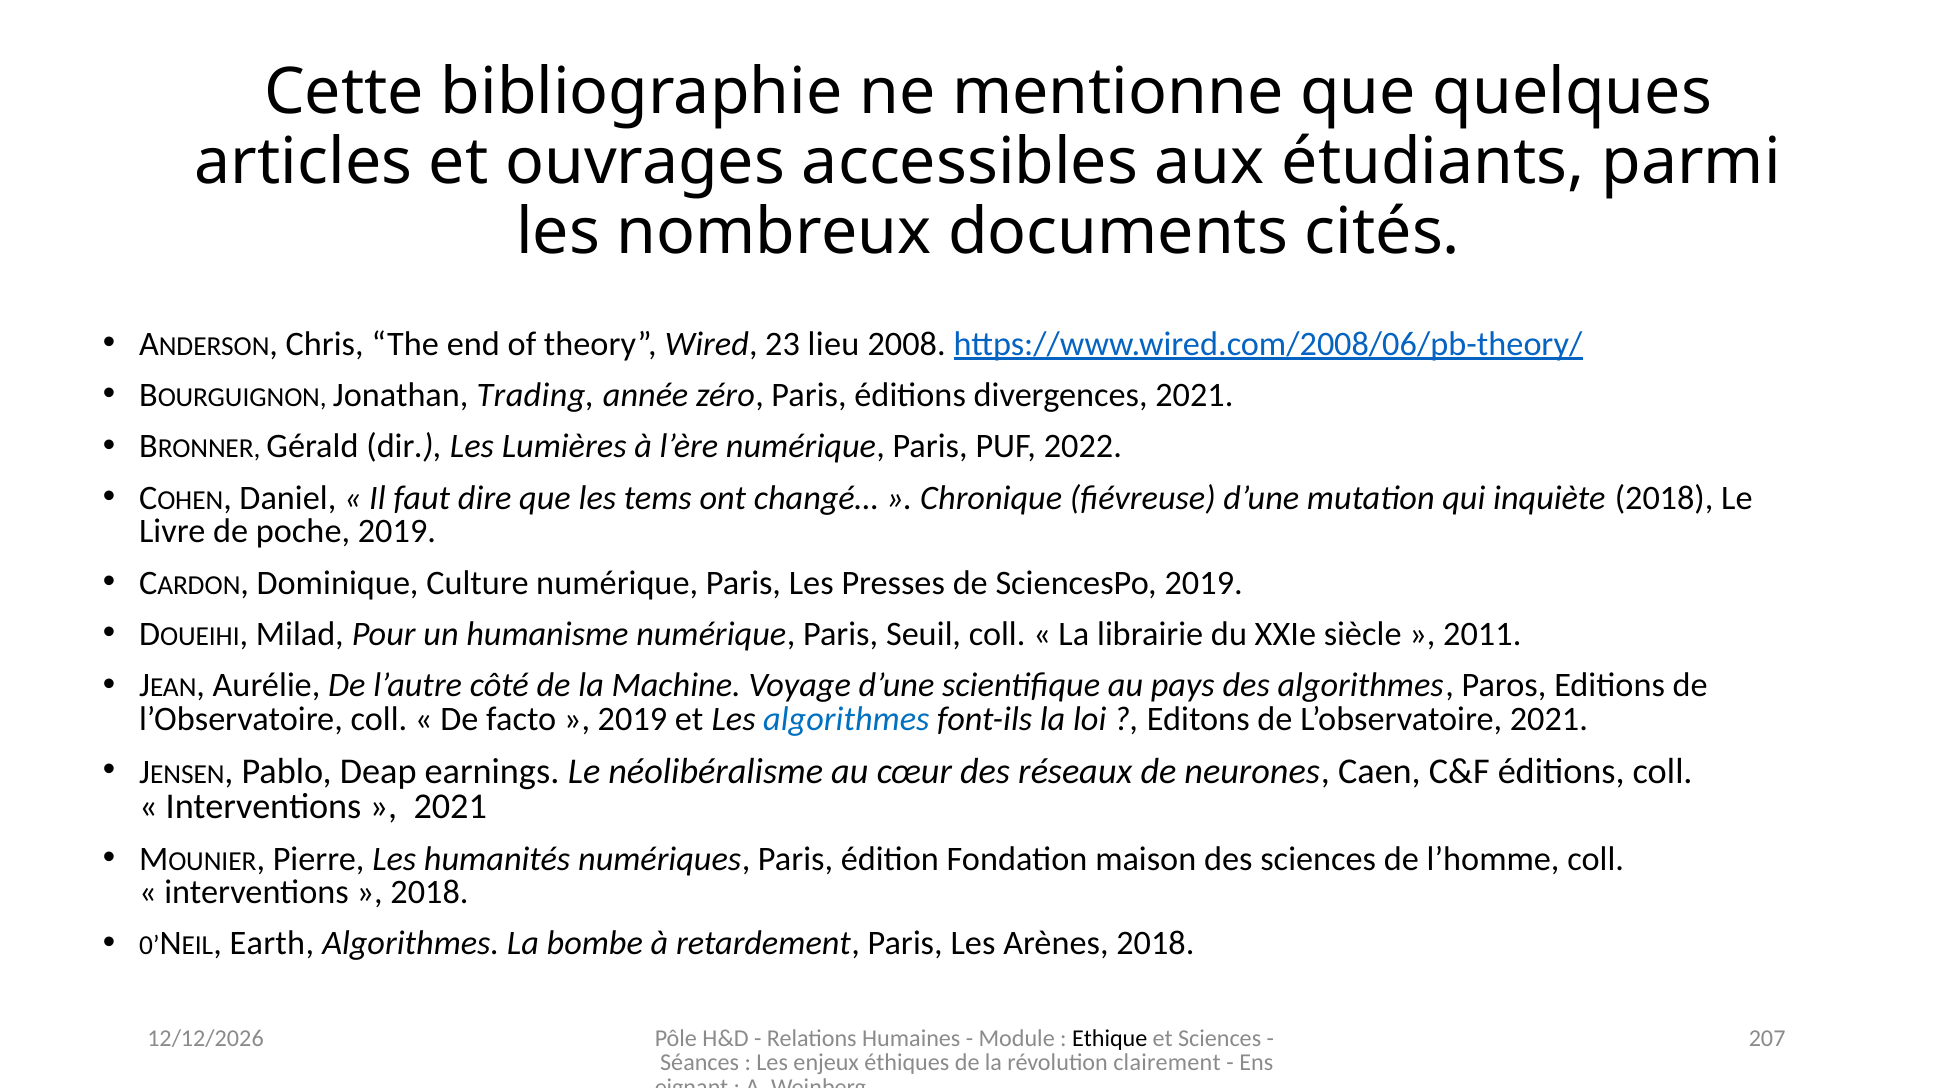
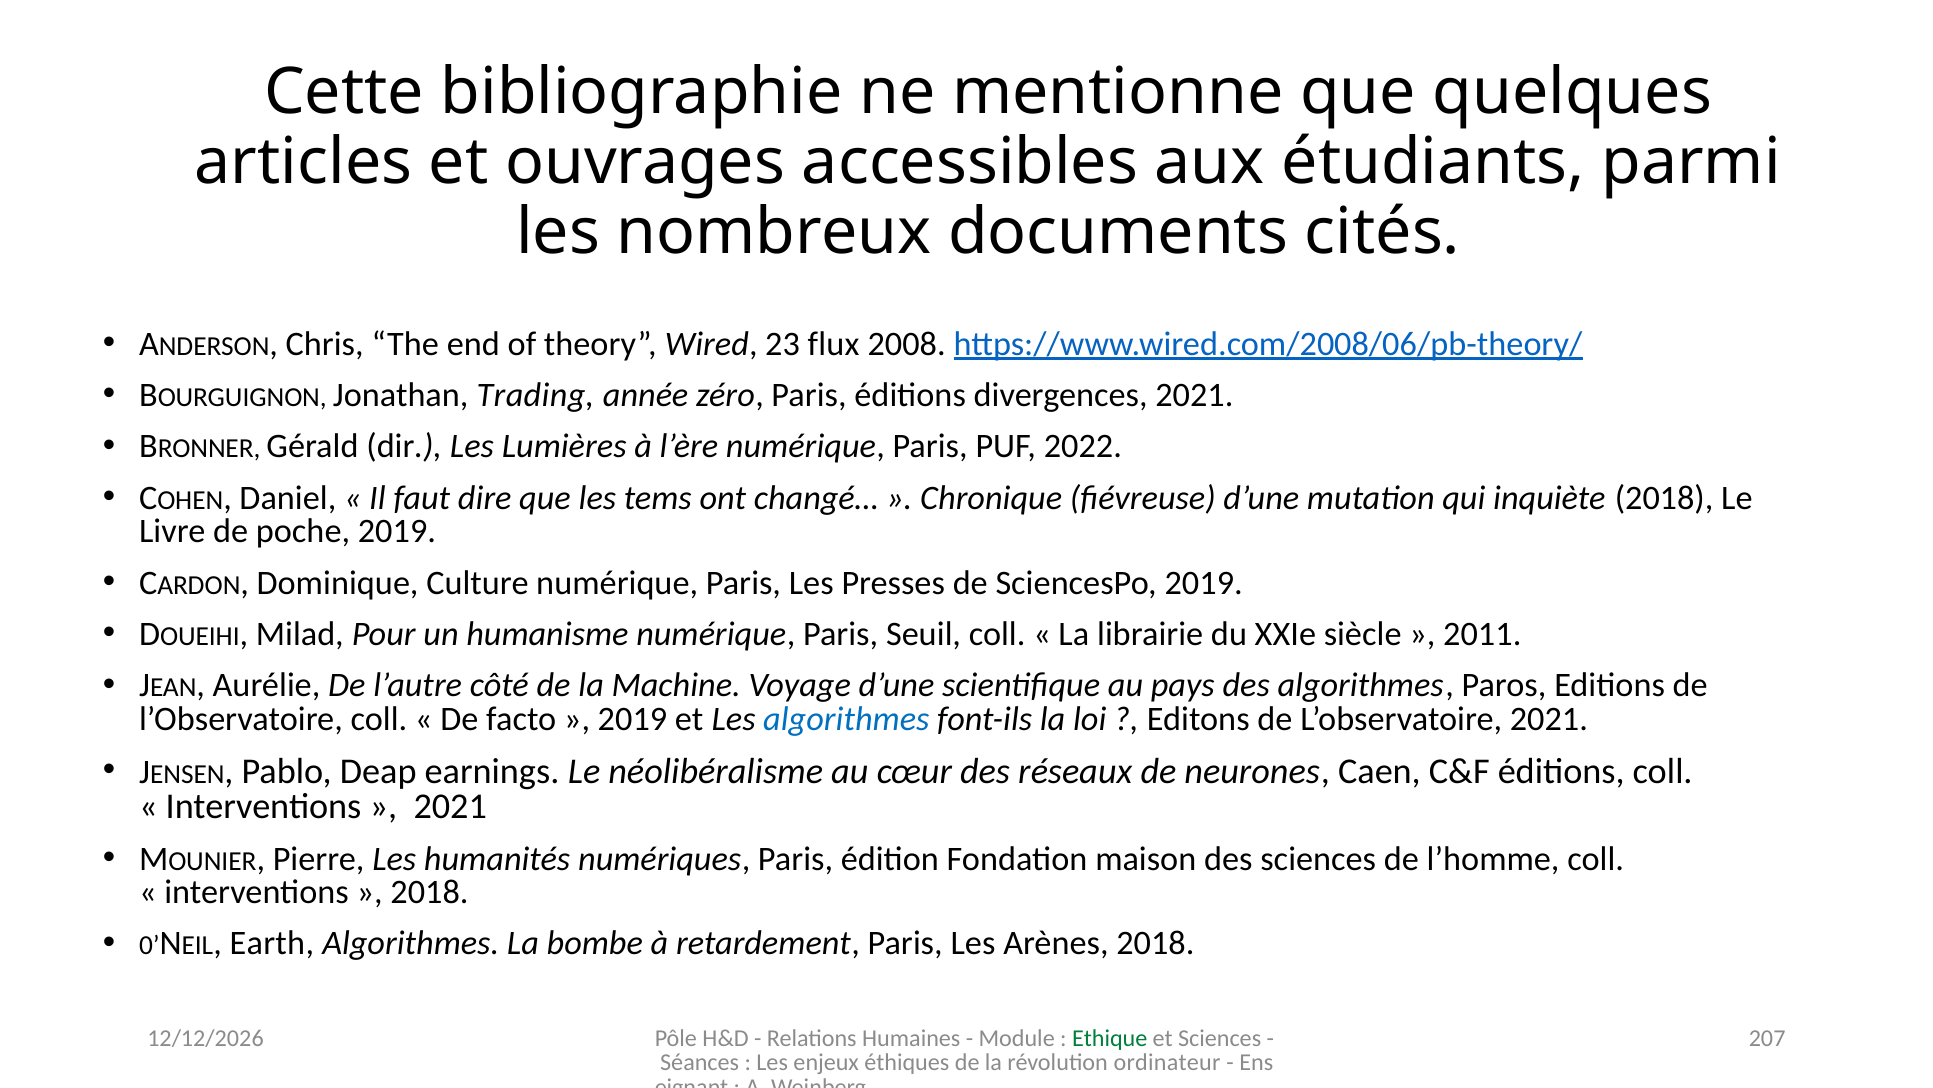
lieu: lieu -> flux
Ethique colour: black -> green
clairement: clairement -> ordinateur
